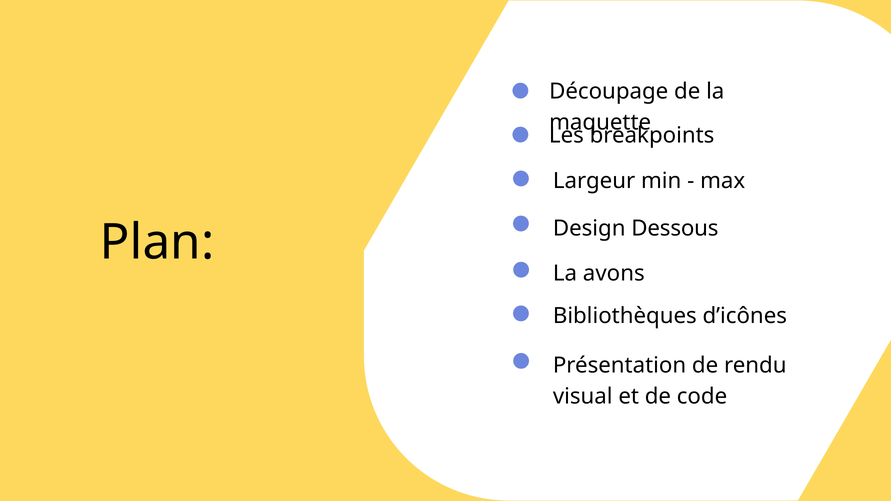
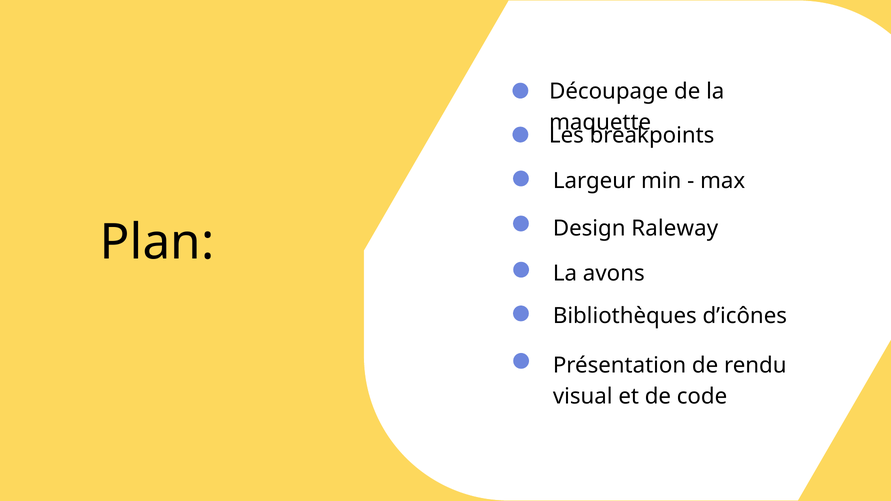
Dessous: Dessous -> Raleway
